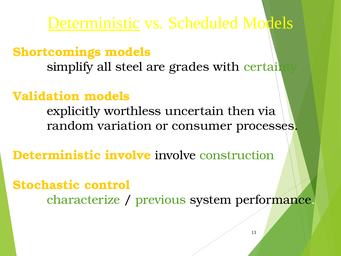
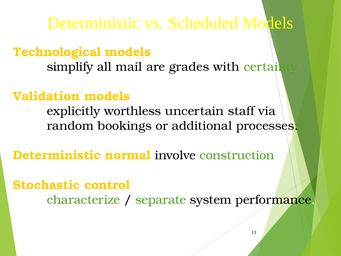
Deterministic at (94, 23) underline: present -> none
Shortcomings: Shortcomings -> Technological
steel: steel -> mail
then: then -> staff
variation: variation -> bookings
consumer: consumer -> additional
Deterministic involve: involve -> normal
previous: previous -> separate
